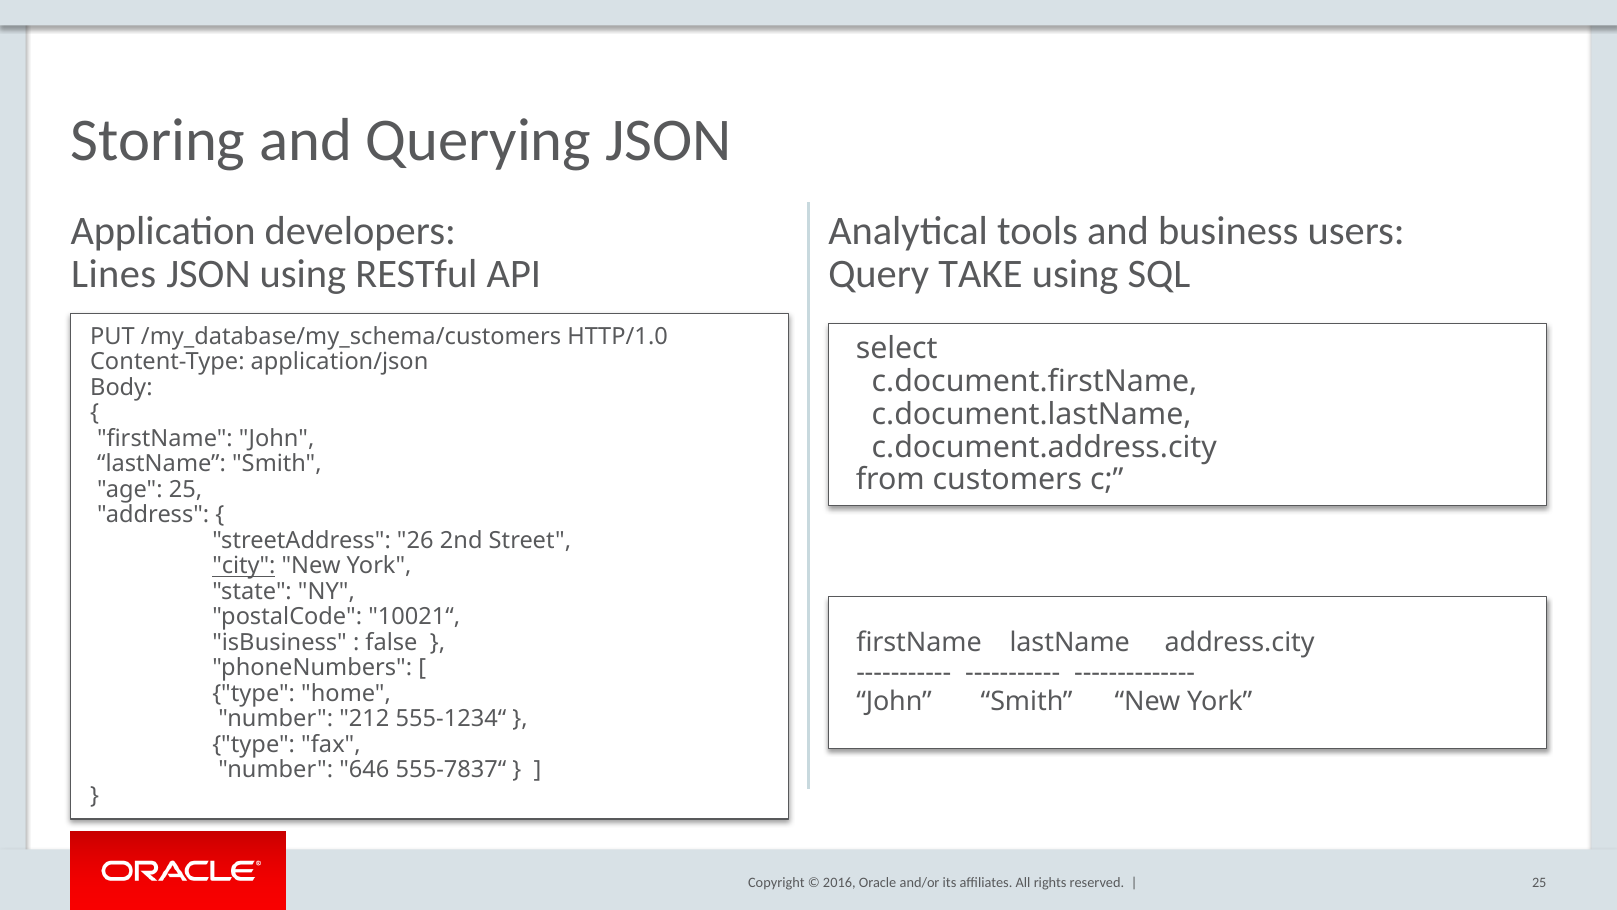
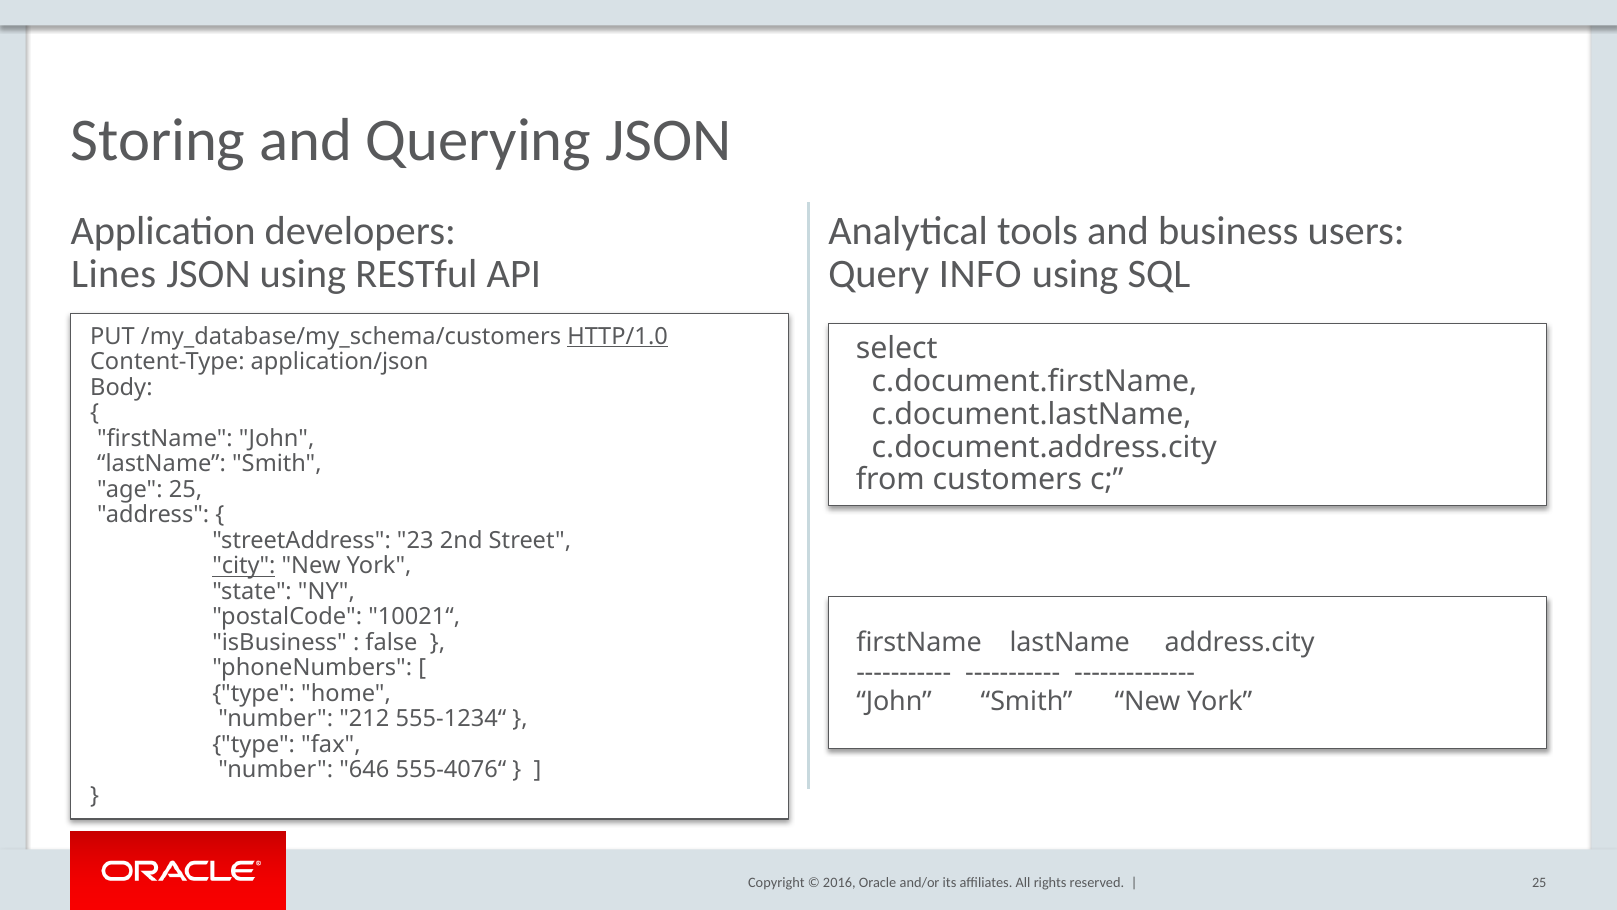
TAKE: TAKE -> INFO
HTTP/1.0 underline: none -> present
26: 26 -> 23
555-7837“: 555-7837“ -> 555-4076“
